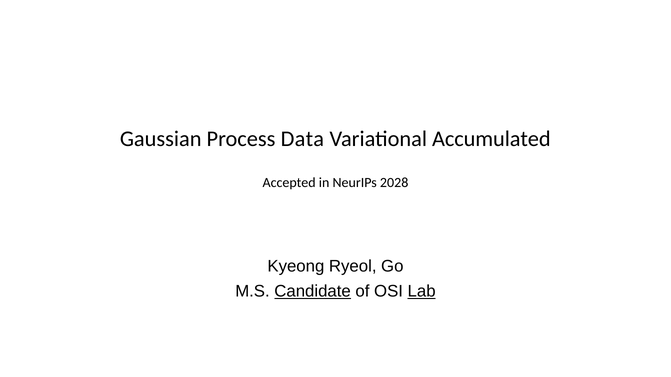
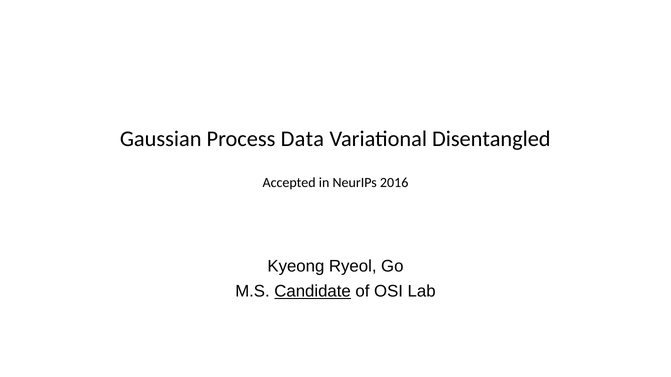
Accumulated: Accumulated -> Disentangled
2028: 2028 -> 2016
Lab underline: present -> none
